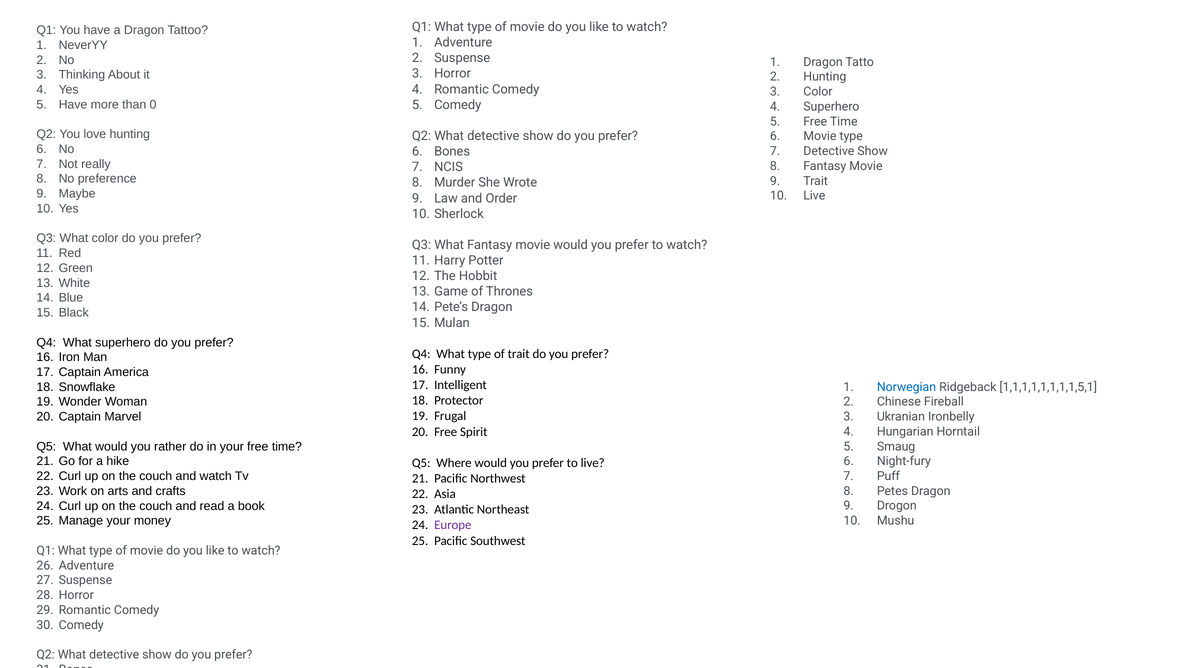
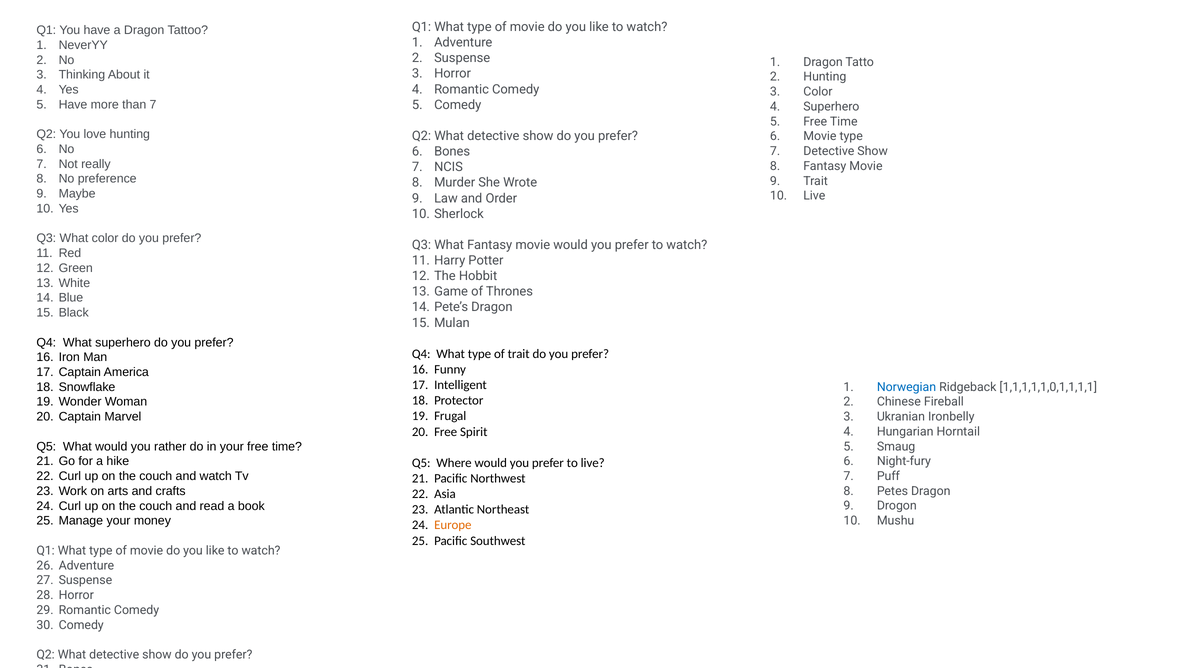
than 0: 0 -> 7
1,1,1,1,1,1,1,1,5,1: 1,1,1,1,1,1,1,1,5,1 -> 1,1,1,1,1,0,1,1,1,1
Europe at (453, 525) colour: purple -> orange
